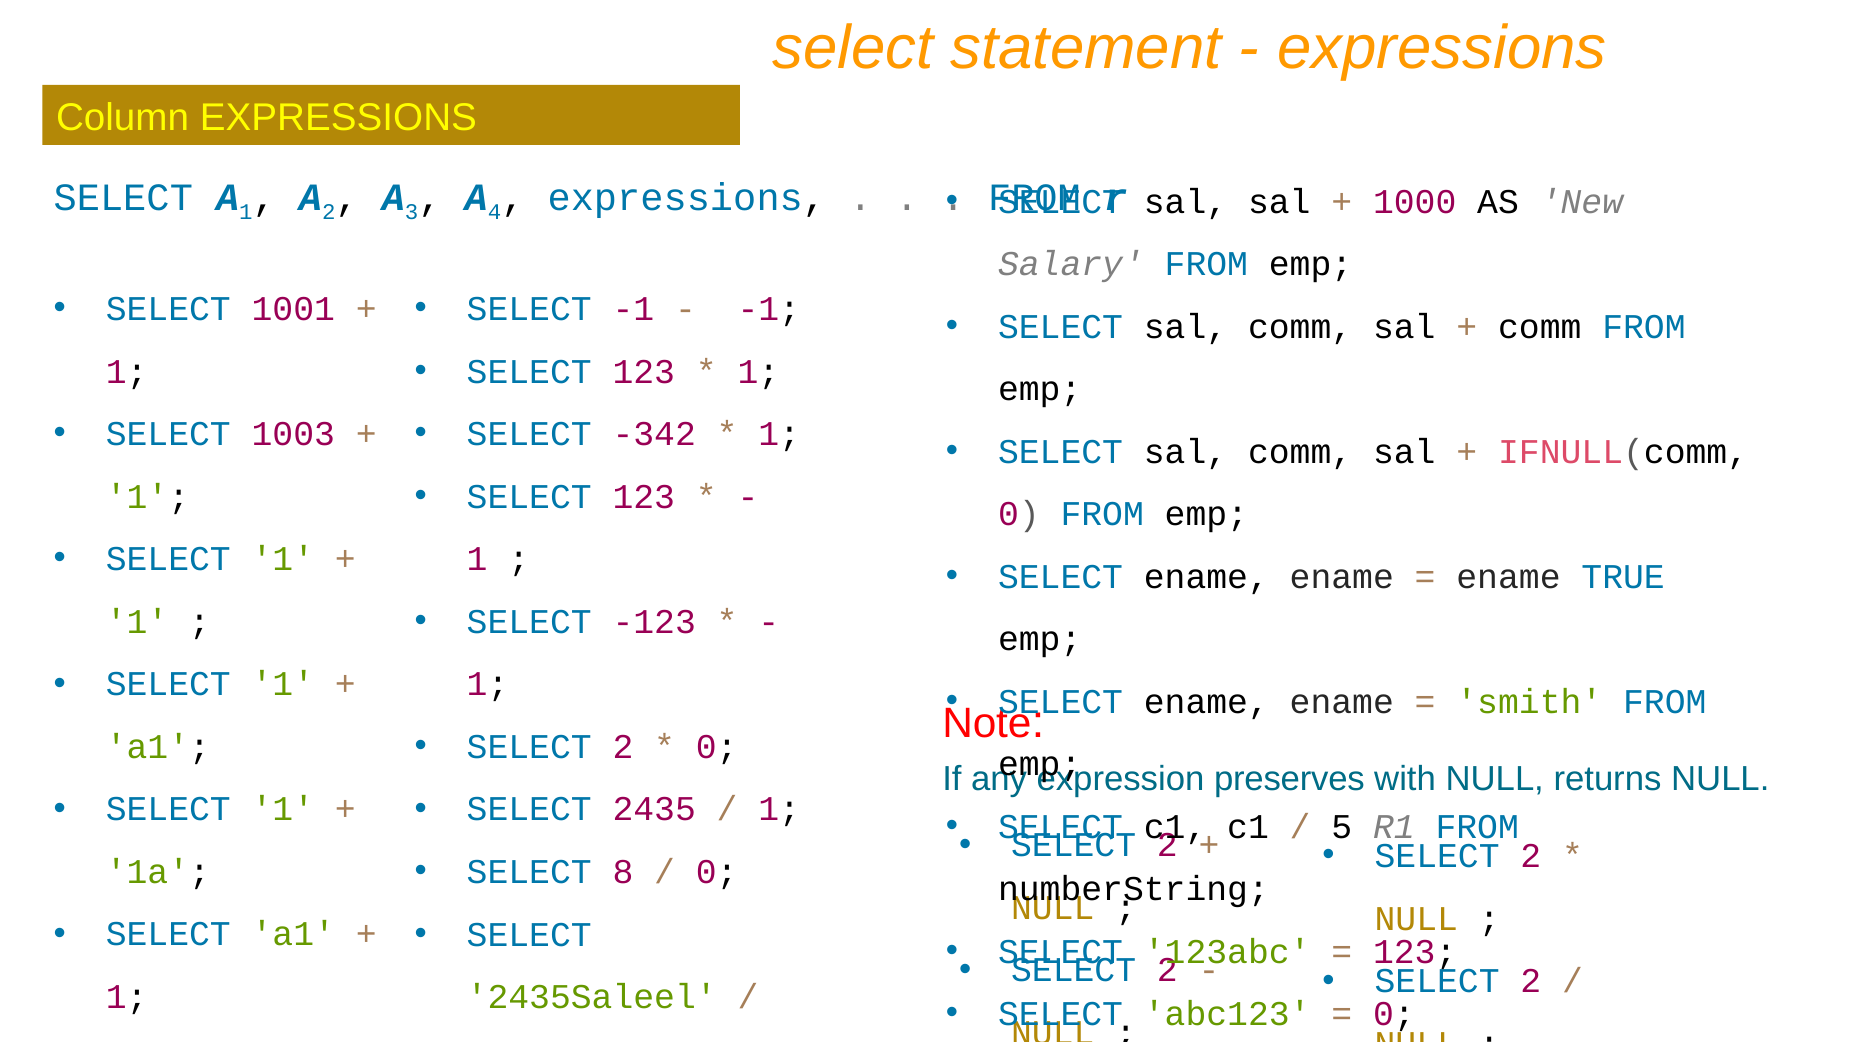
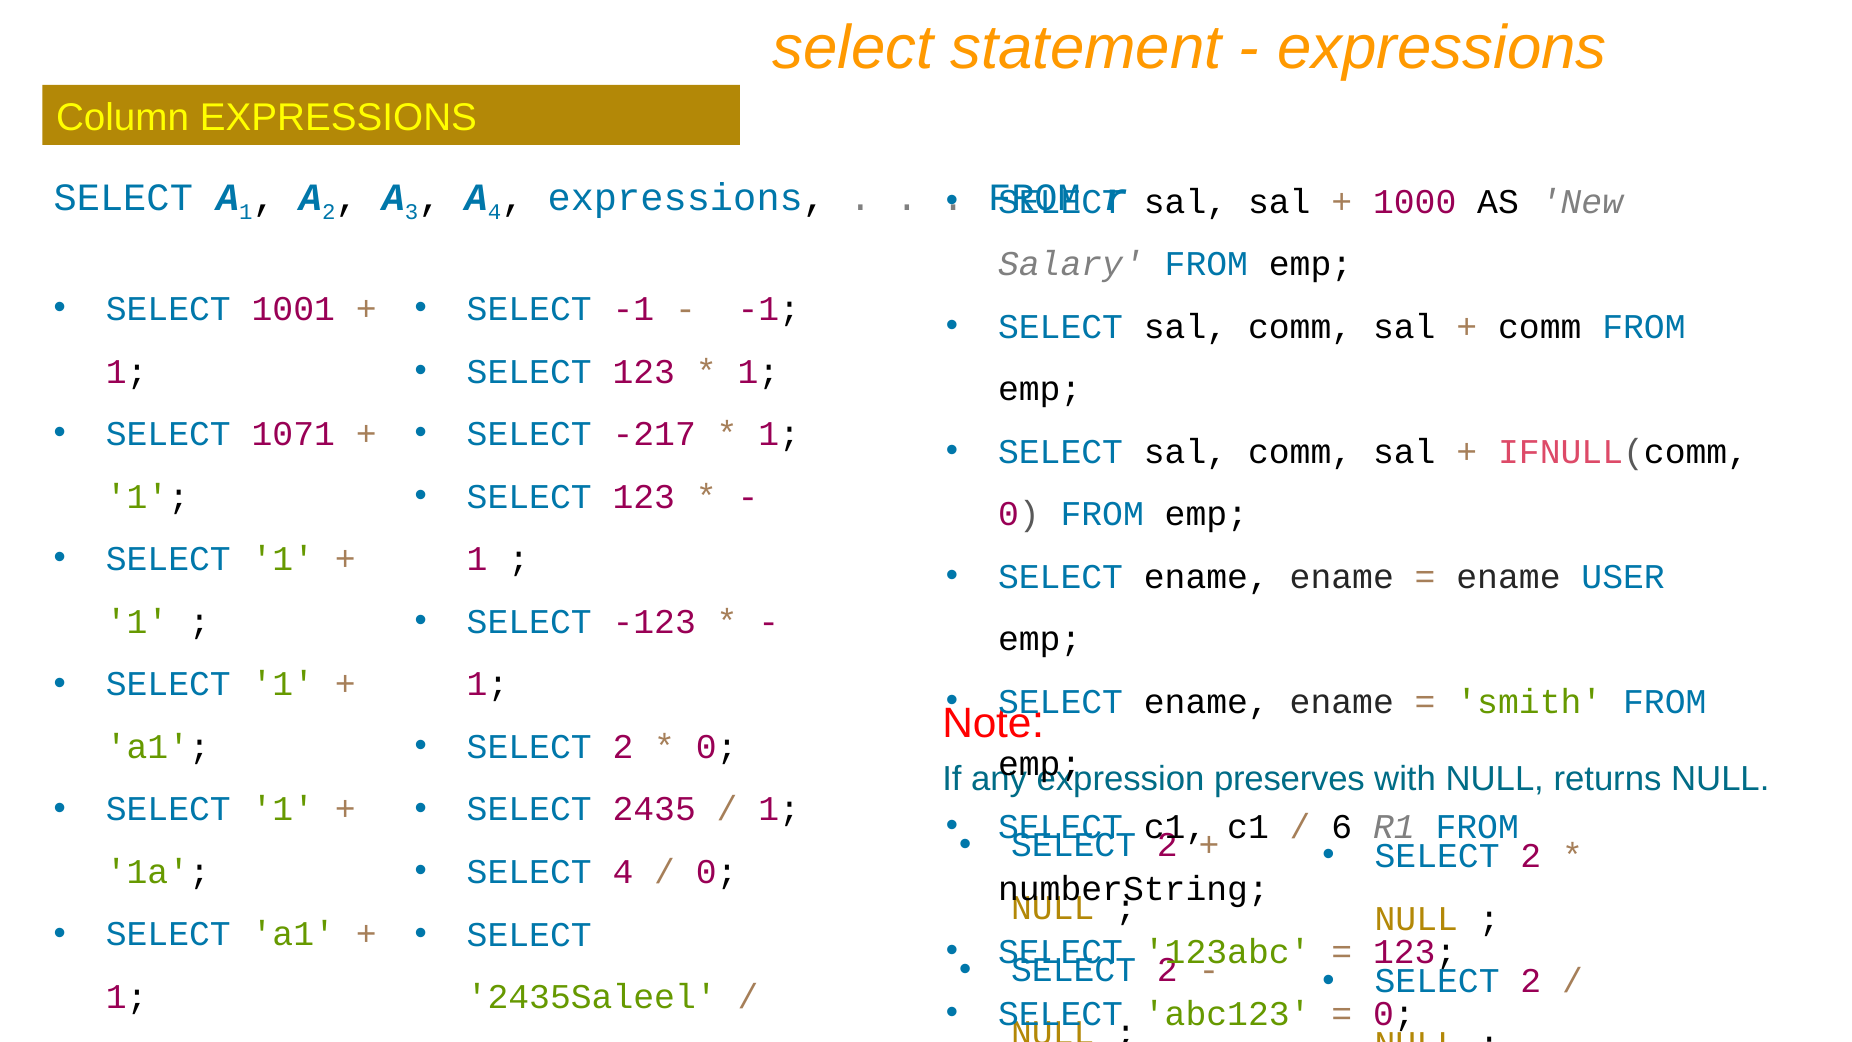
1003: 1003 -> 1071
-342: -342 -> -217
TRUE: TRUE -> USER
5: 5 -> 6
SELECT 8: 8 -> 4
